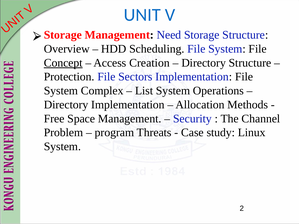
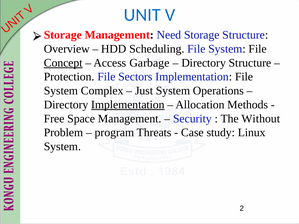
Creation: Creation -> Garbage
List: List -> Just
Implementation at (128, 105) underline: none -> present
Channel: Channel -> Without
